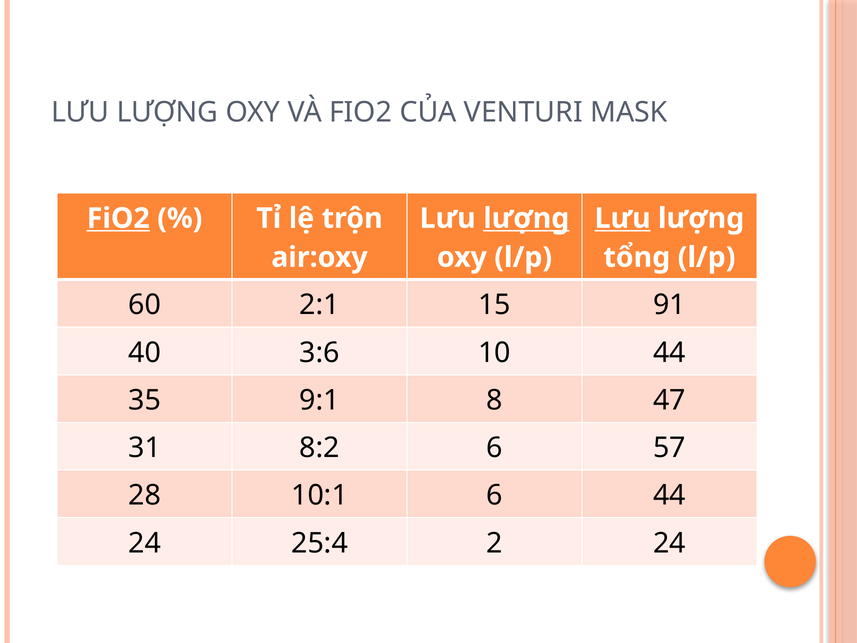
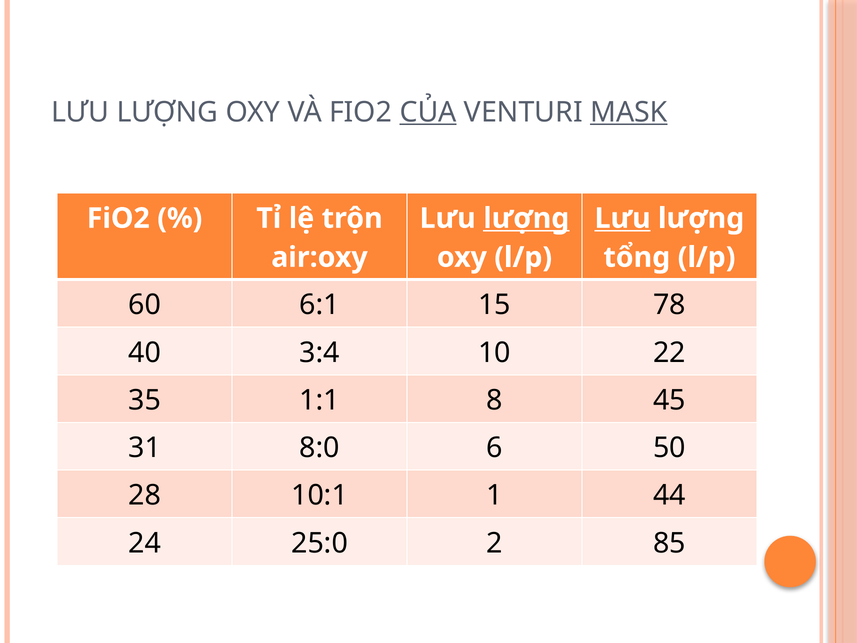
CỦA underline: none -> present
MASK underline: none -> present
FiO2 at (118, 218) underline: present -> none
2:1: 2:1 -> 6:1
91: 91 -> 78
3:6: 3:6 -> 3:4
10 44: 44 -> 22
9:1: 9:1 -> 1:1
47: 47 -> 45
8:2: 8:2 -> 8:0
57: 57 -> 50
10:1 6: 6 -> 1
25:4: 25:4 -> 25:0
2 24: 24 -> 85
